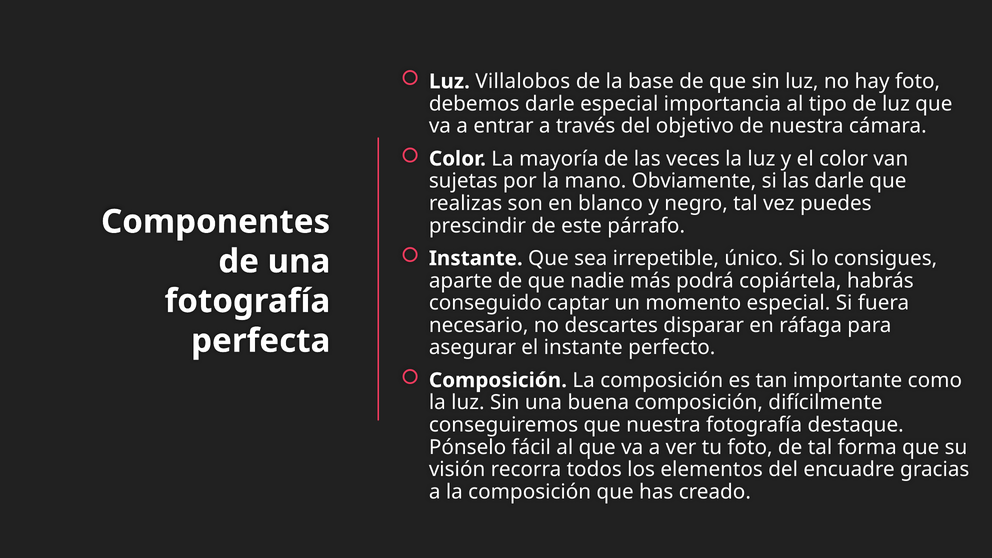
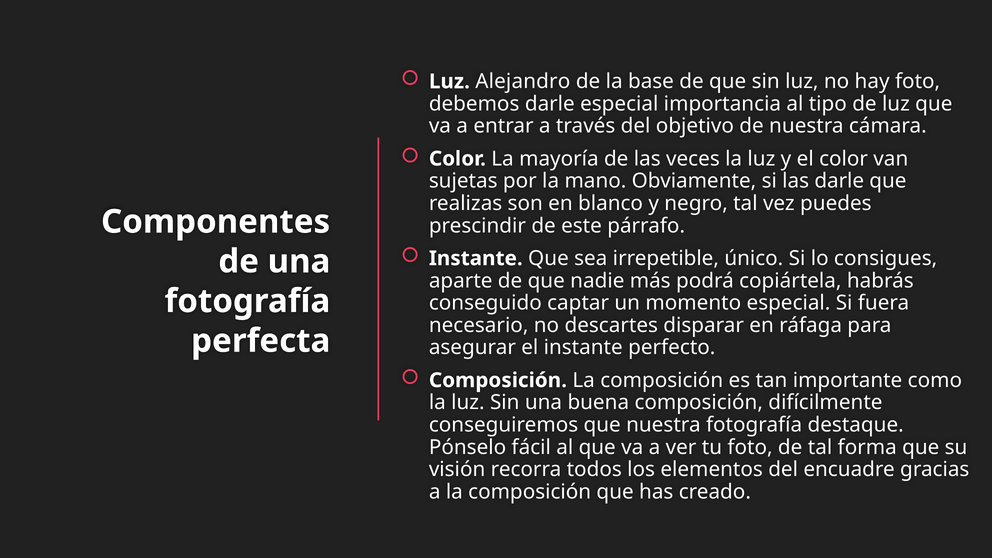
Villalobos: Villalobos -> Alejandro
